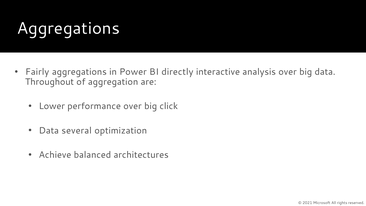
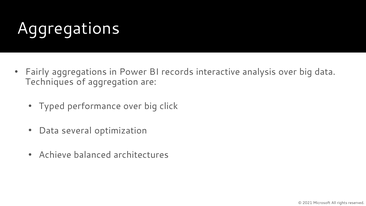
directly: directly -> records
Throughout: Throughout -> Techniques
Lower: Lower -> Typed
